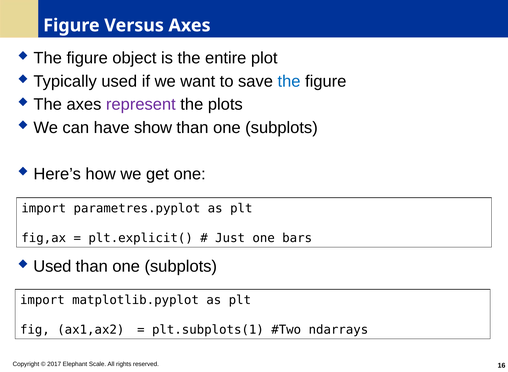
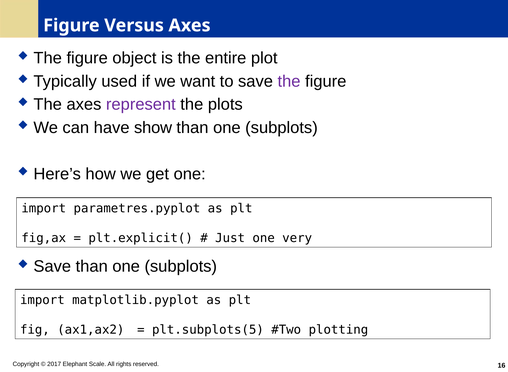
the at (289, 81) colour: blue -> purple
bars: bars -> very
Used at (52, 266): Used -> Save
plt.subplots(1: plt.subplots(1 -> plt.subplots(5
ndarrays: ndarrays -> plotting
